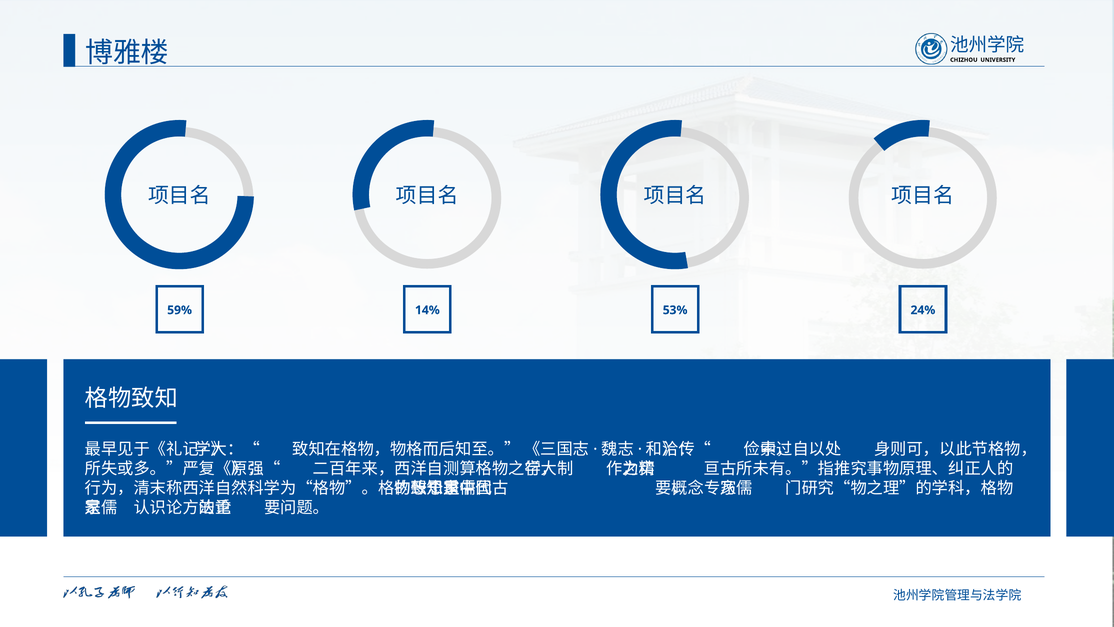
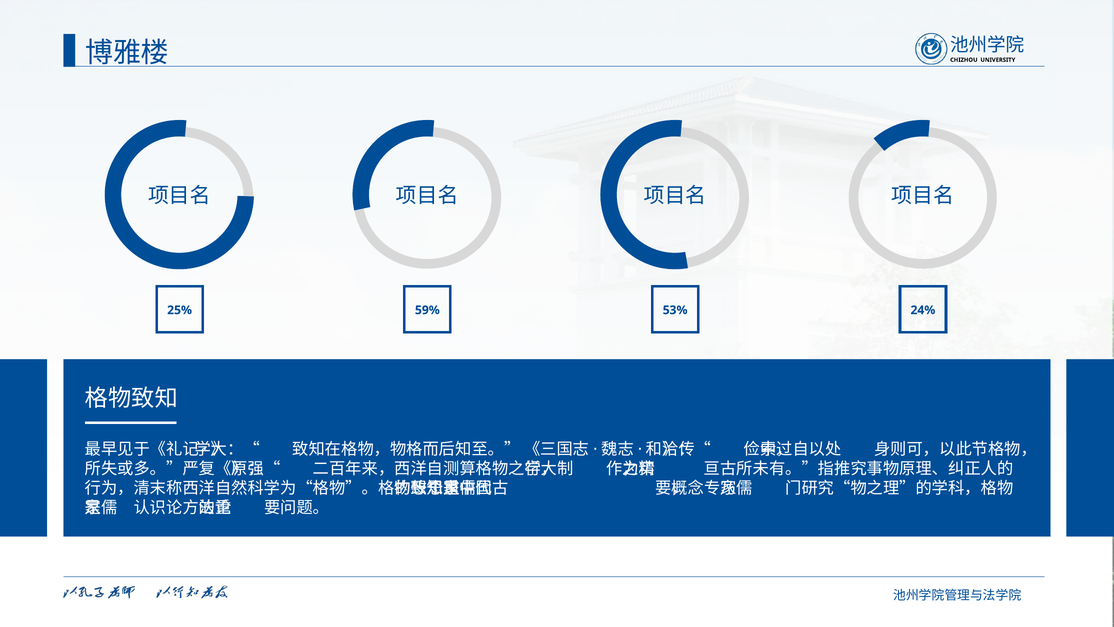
59%: 59% -> 25%
14%: 14% -> 59%
